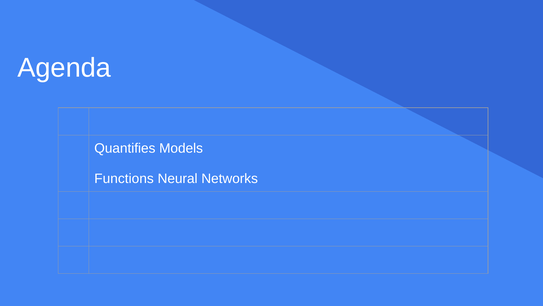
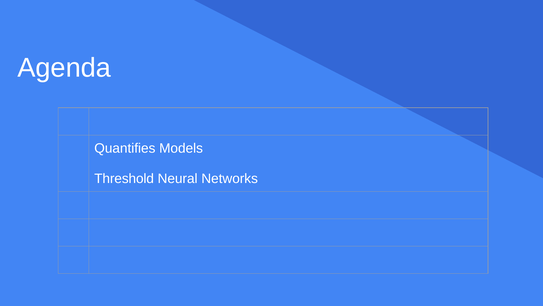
Functions: Functions -> Threshold
